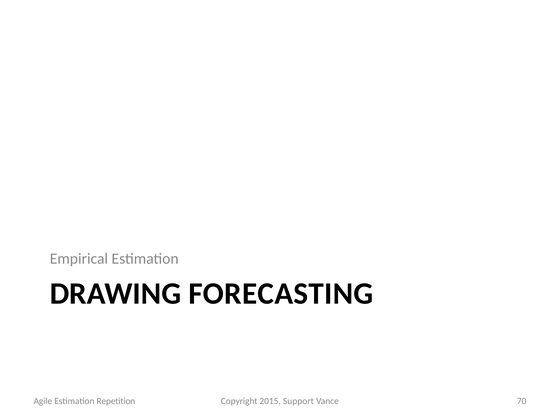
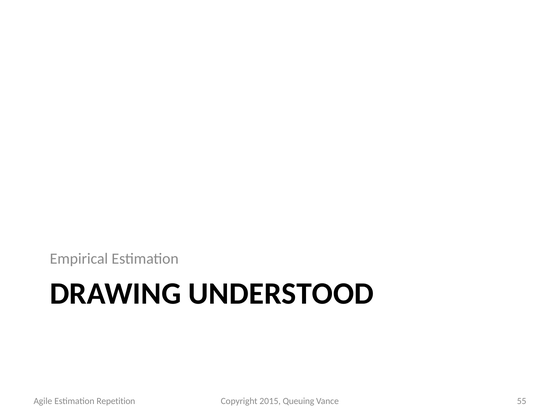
FORECASTING: FORECASTING -> UNDERSTOOD
Support: Support -> Queuing
70: 70 -> 55
